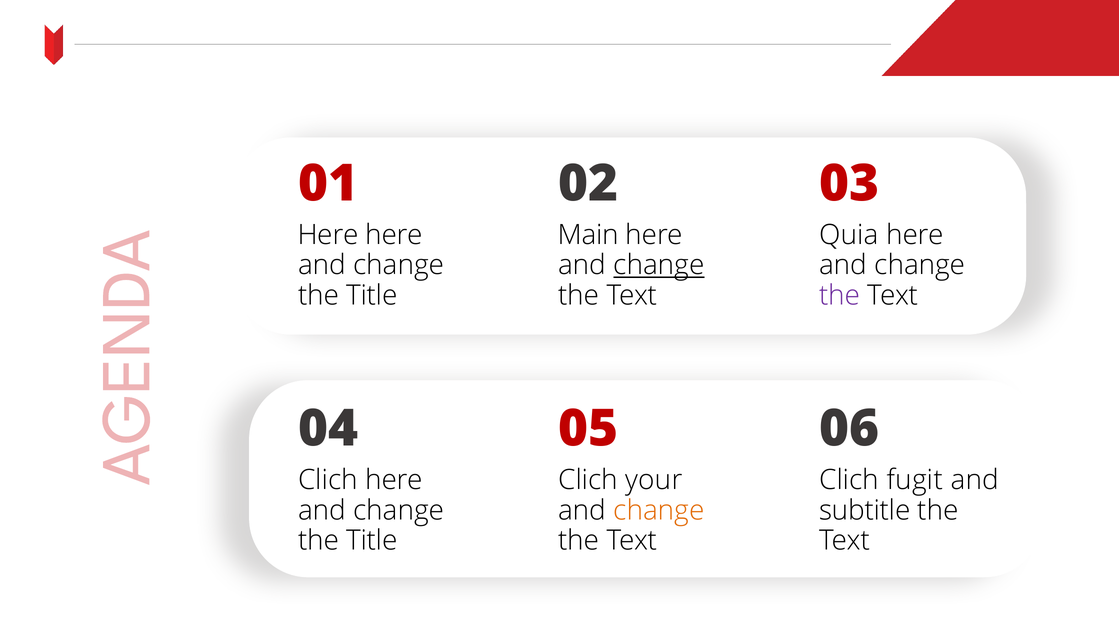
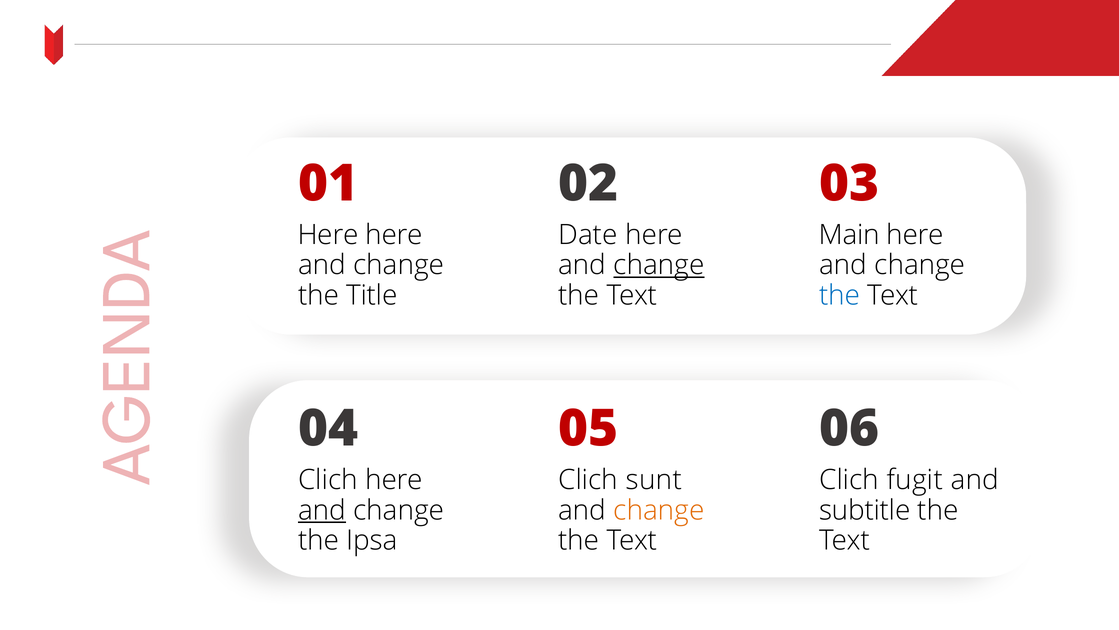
Main: Main -> Date
Quia: Quia -> Main
the at (840, 295) colour: purple -> blue
your: your -> sunt
and at (322, 510) underline: none -> present
Title at (372, 540): Title -> Ipsa
